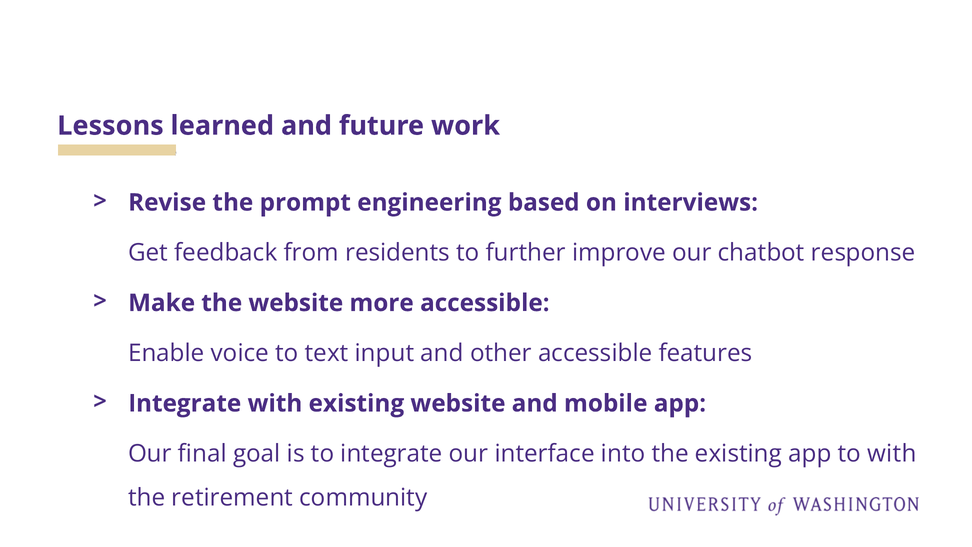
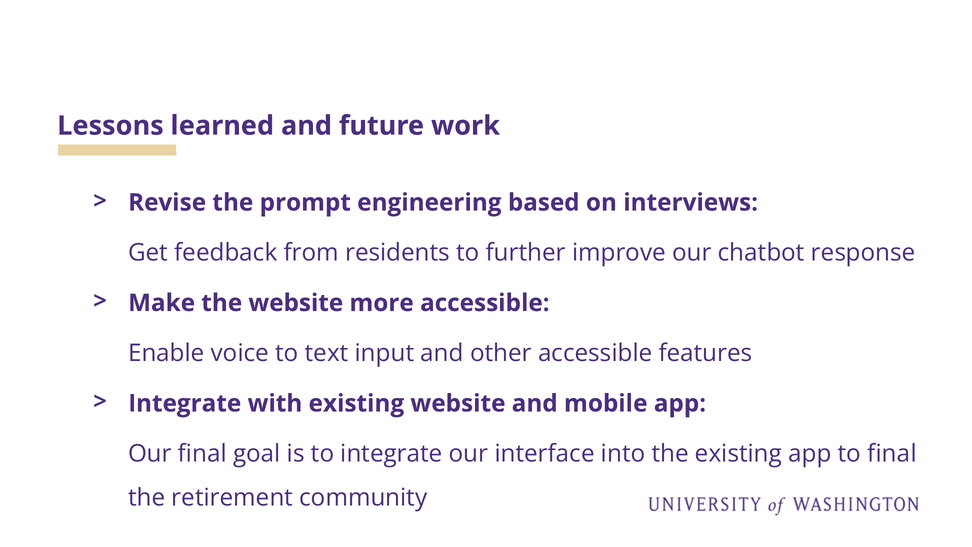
to with: with -> final
